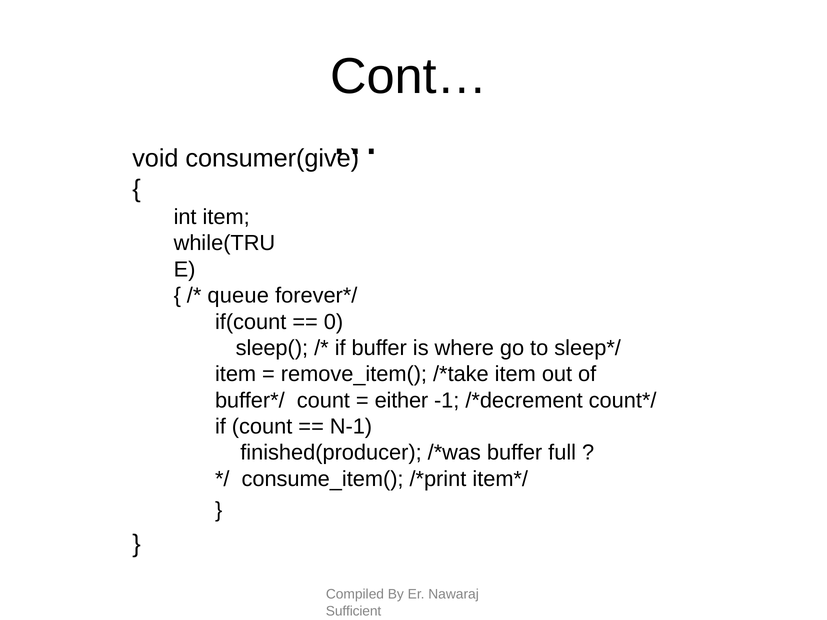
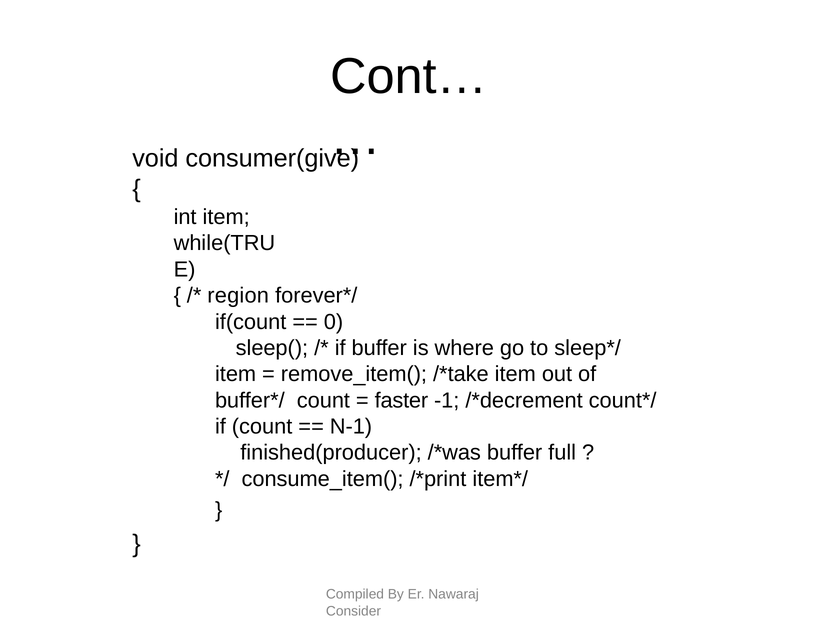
queue: queue -> region
either: either -> faster
Sufficient: Sufficient -> Consider
